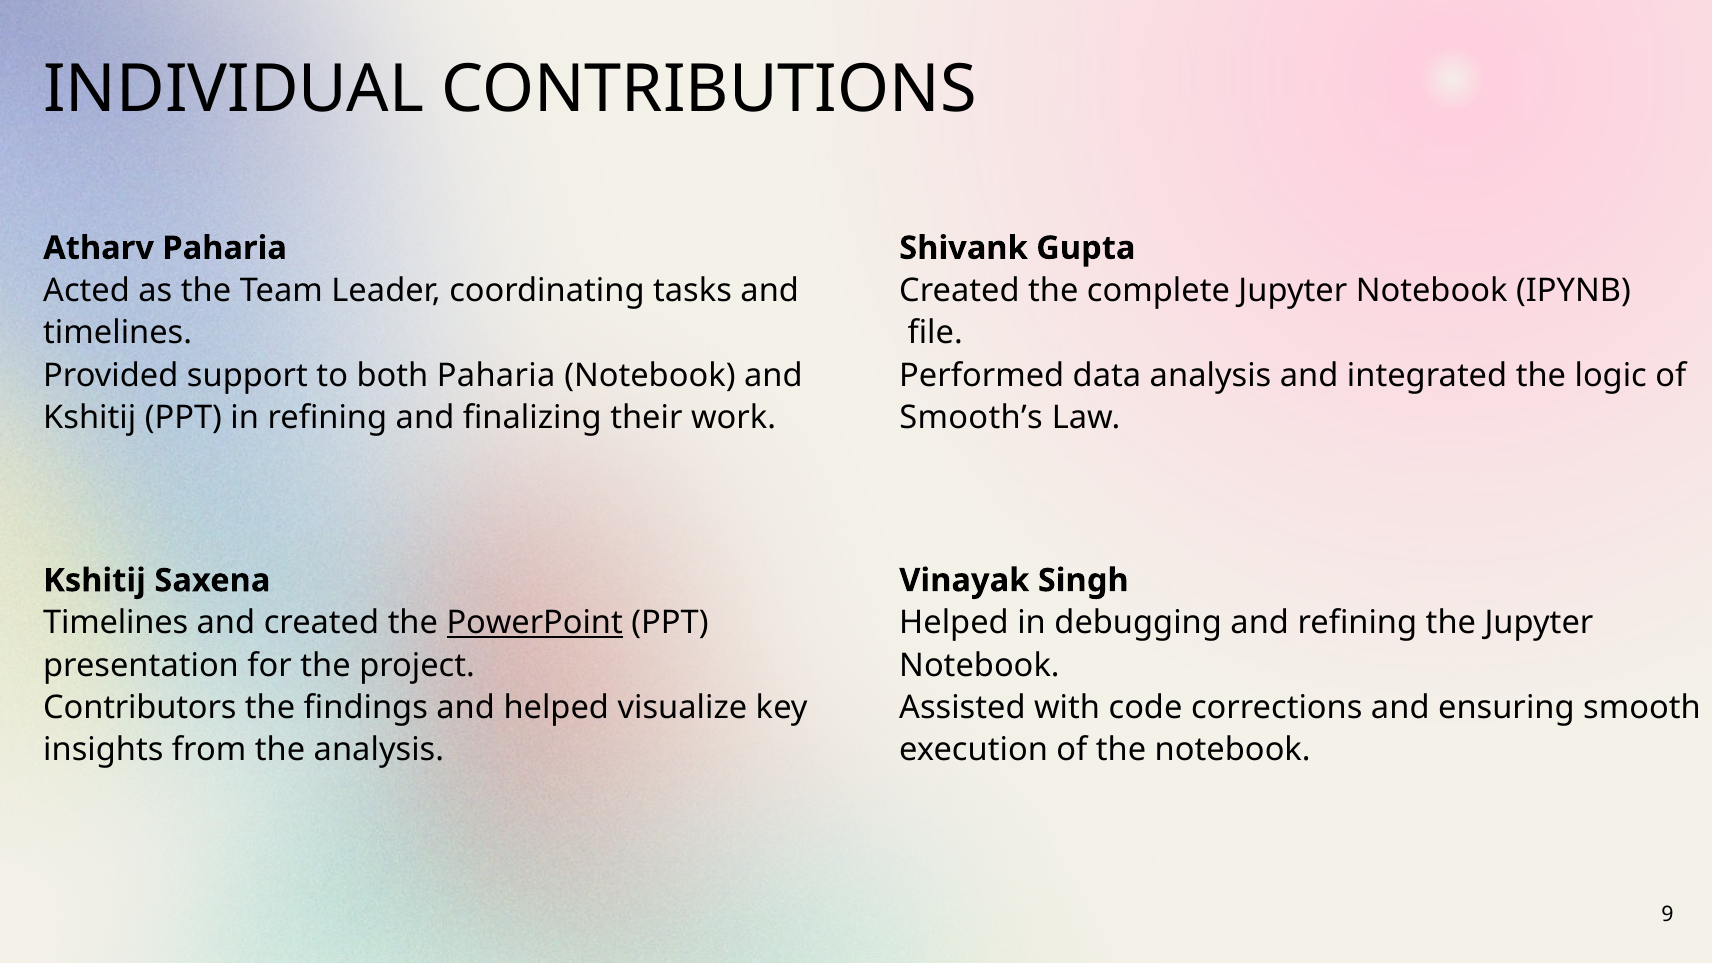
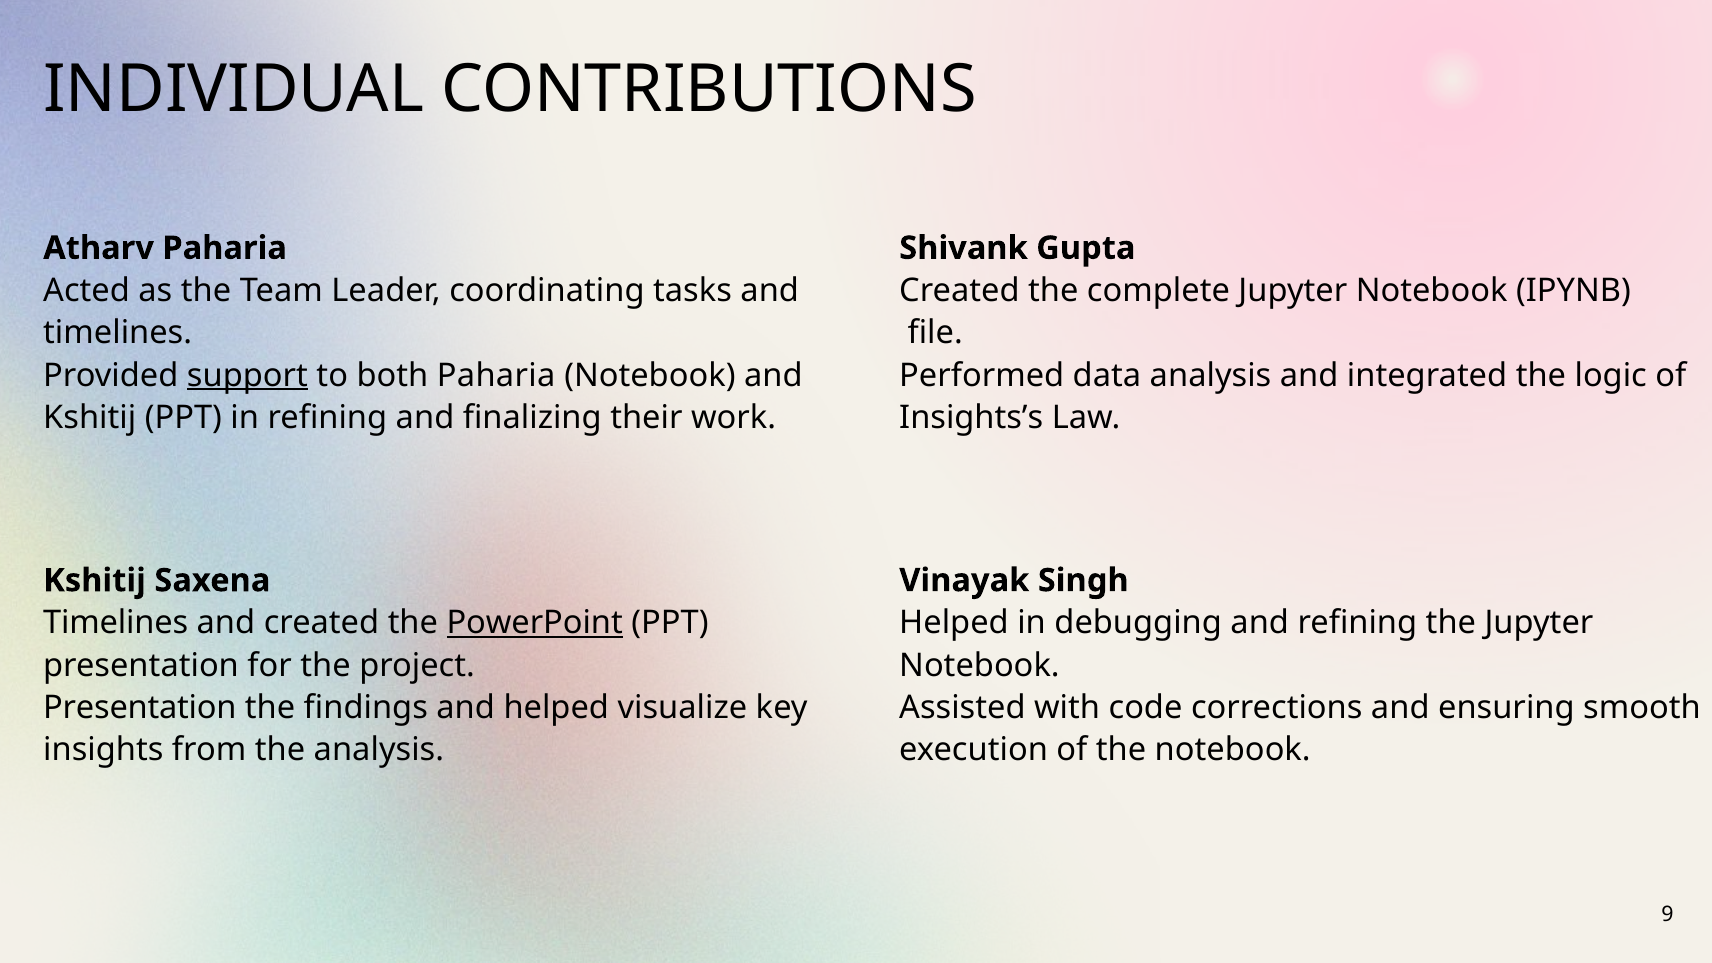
support underline: none -> present
Smooth’s: Smooth’s -> Insights’s
Contributors at (140, 708): Contributors -> Presentation
